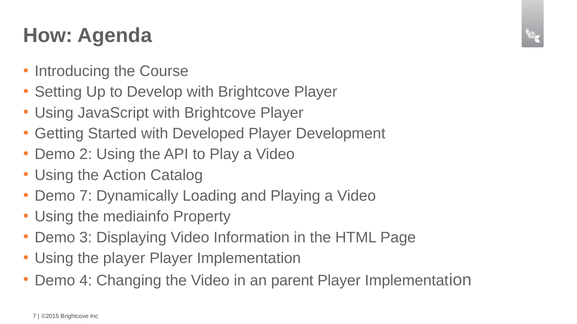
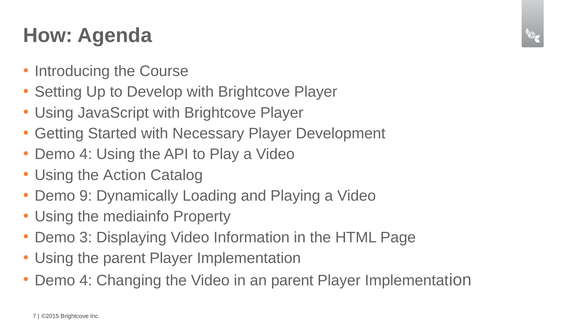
Developed: Developed -> Necessary
2 at (86, 155): 2 -> 4
Demo 7: 7 -> 9
the player: player -> parent
